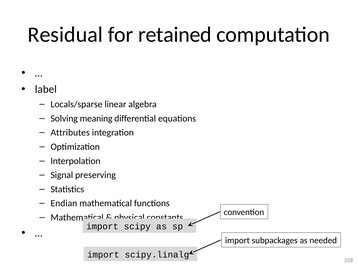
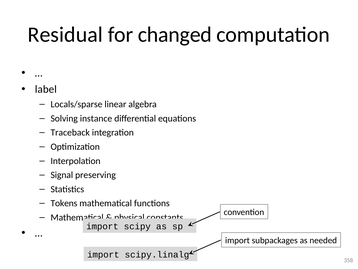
retained: retained -> changed
meaning: meaning -> instance
Attributes: Attributes -> Traceback
Endian: Endian -> Tokens
